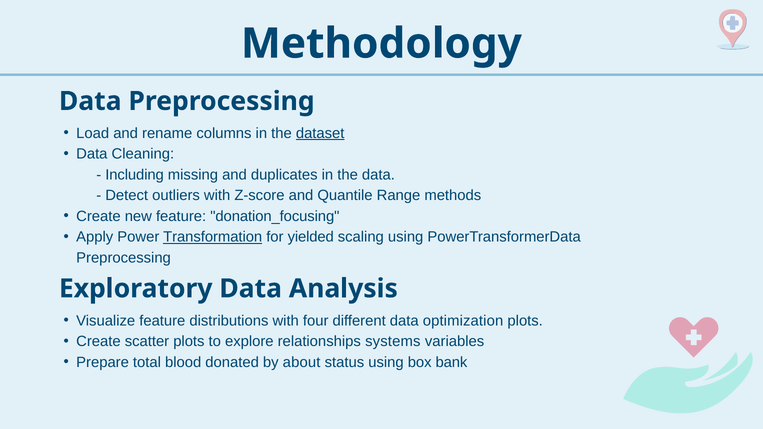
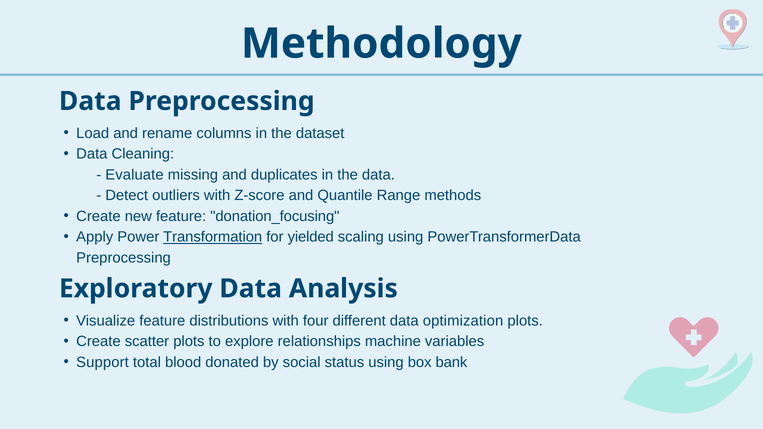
dataset underline: present -> none
Including: Including -> Evaluate
systems: systems -> machine
Prepare: Prepare -> Support
about: about -> social
